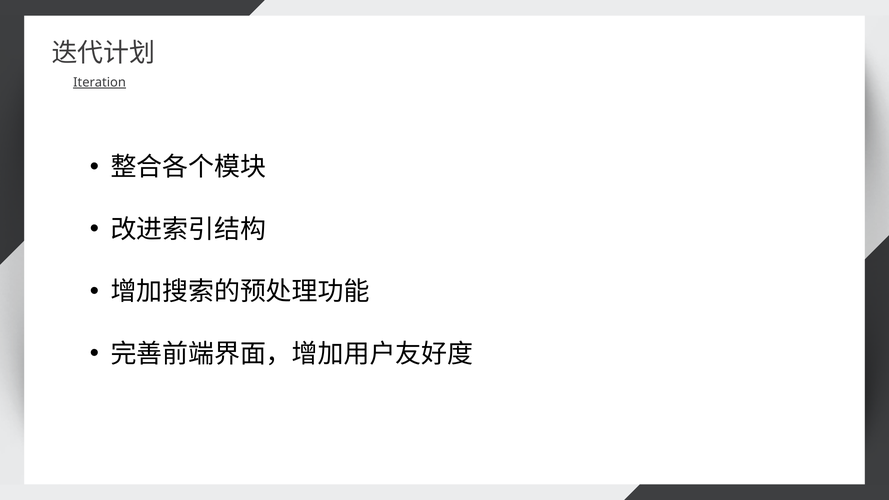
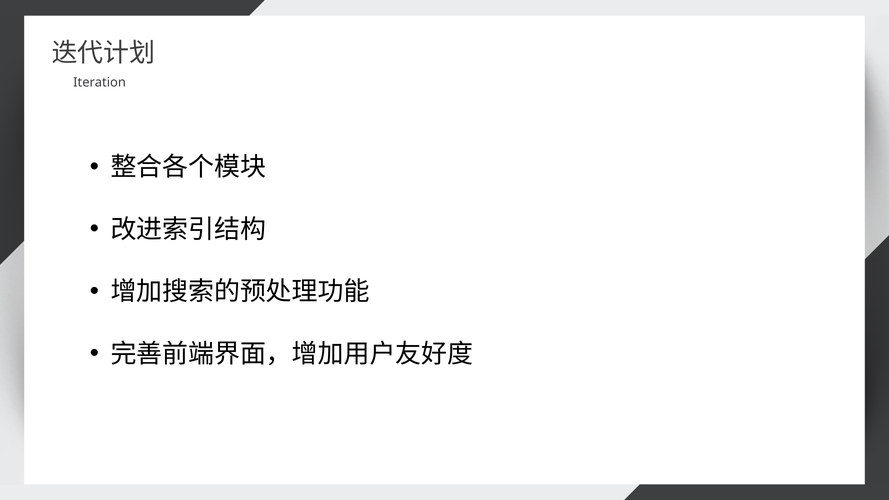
Iteration underline: present -> none
